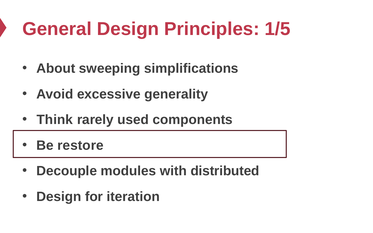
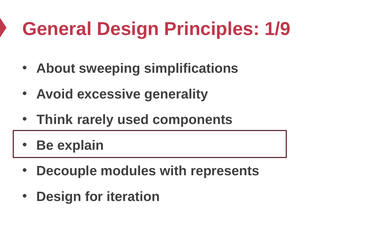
1/5: 1/5 -> 1/9
restore: restore -> explain
distributed: distributed -> represents
